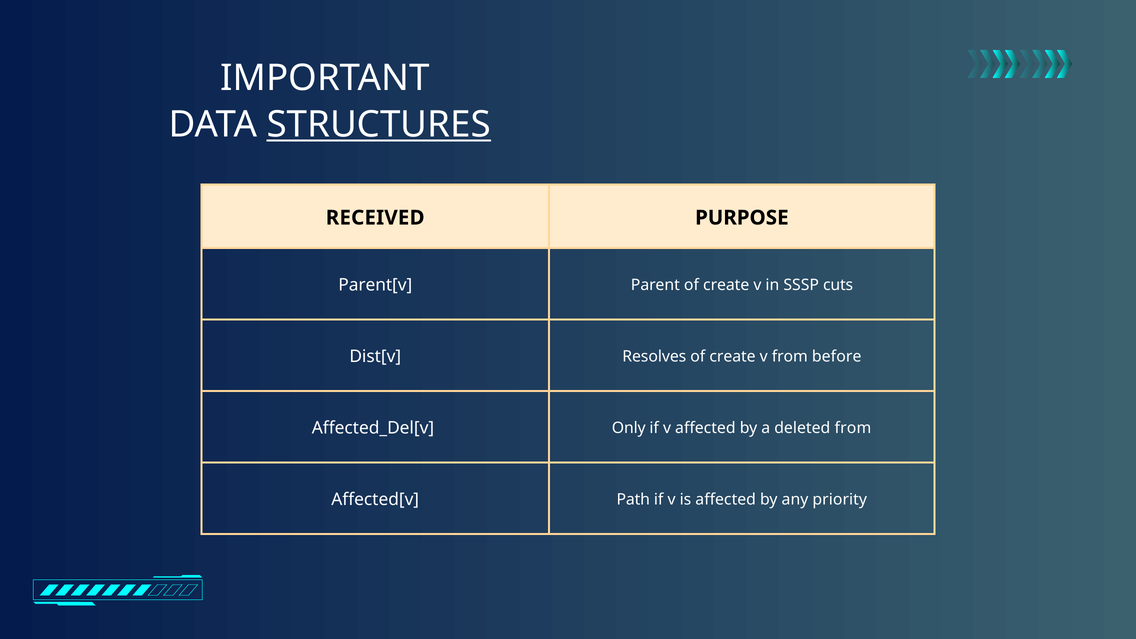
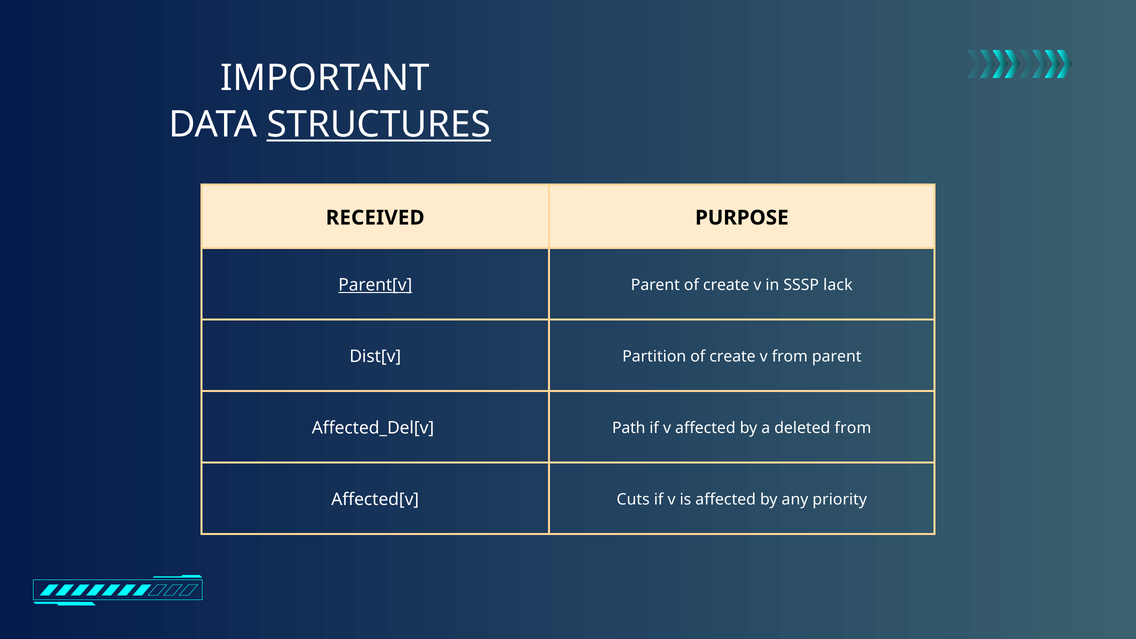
Parent[v underline: none -> present
cuts: cuts -> lack
Resolves: Resolves -> Partition
from before: before -> parent
Only: Only -> Path
Path: Path -> Cuts
